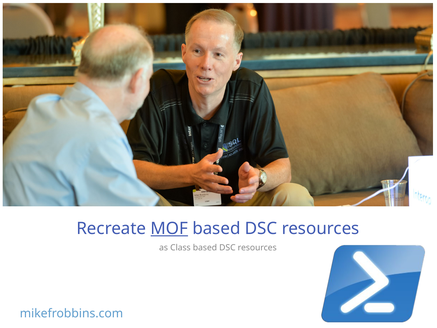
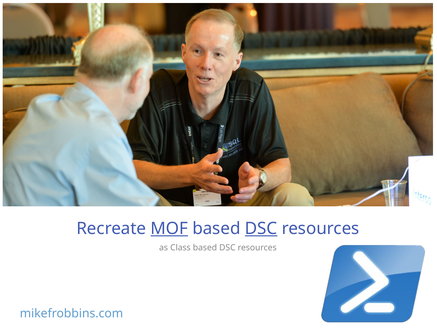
DSC at (261, 228) underline: none -> present
